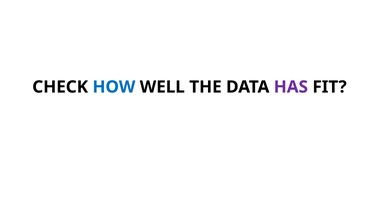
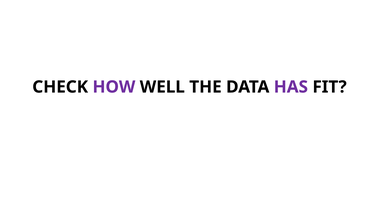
HOW colour: blue -> purple
